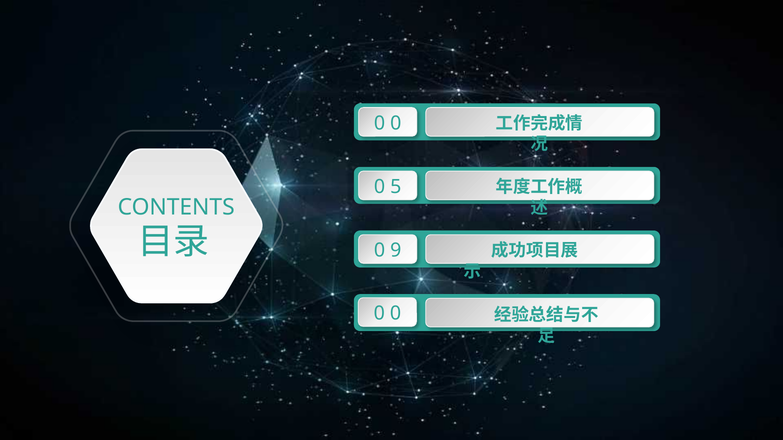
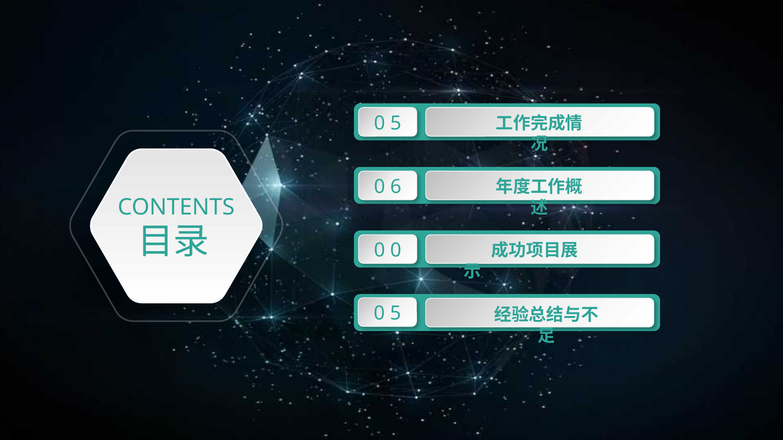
0 at (396, 123): 0 -> 5
5: 5 -> 6
0 9: 9 -> 0
0 at (395, 314): 0 -> 5
